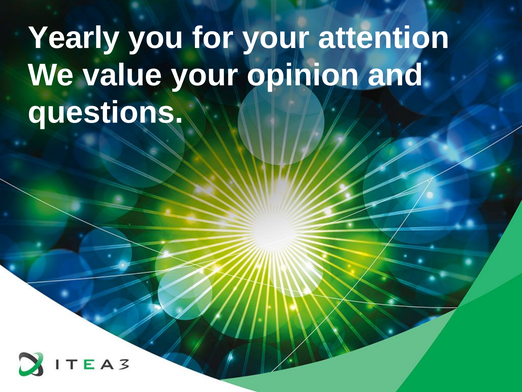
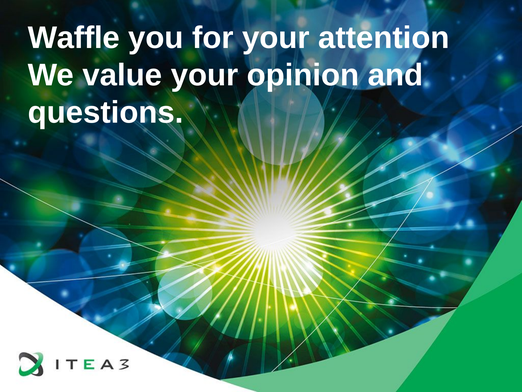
Yearly: Yearly -> Waffle
